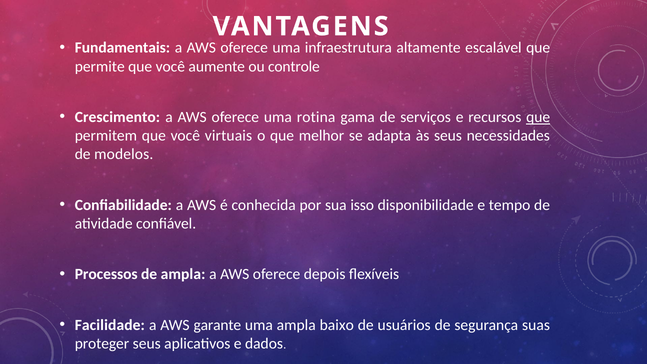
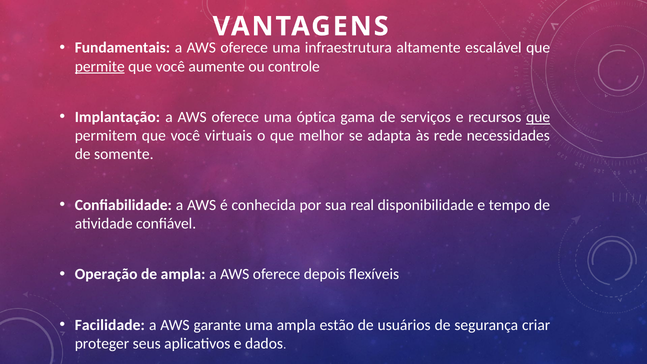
permite underline: none -> present
Crescimento: Crescimento -> Implantação
rotina: rotina -> óptica
às seus: seus -> rede
modelos: modelos -> somente
isso: isso -> real
Processos: Processos -> Operação
baixo: baixo -> estão
suas: suas -> criar
